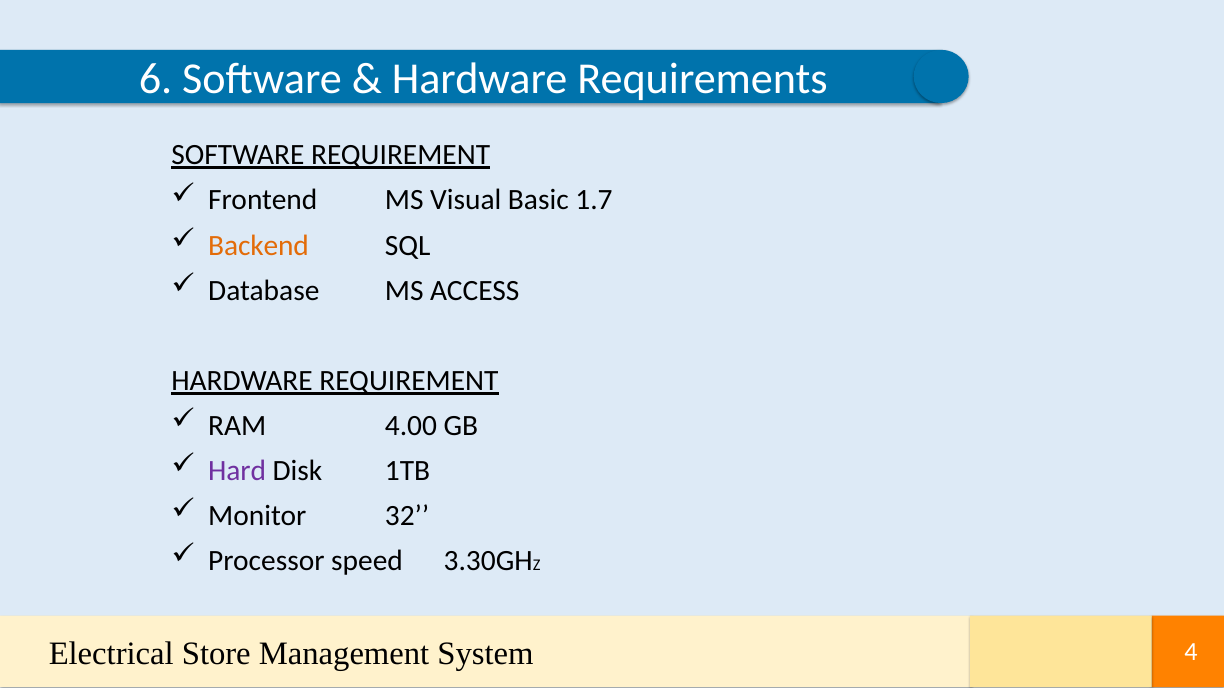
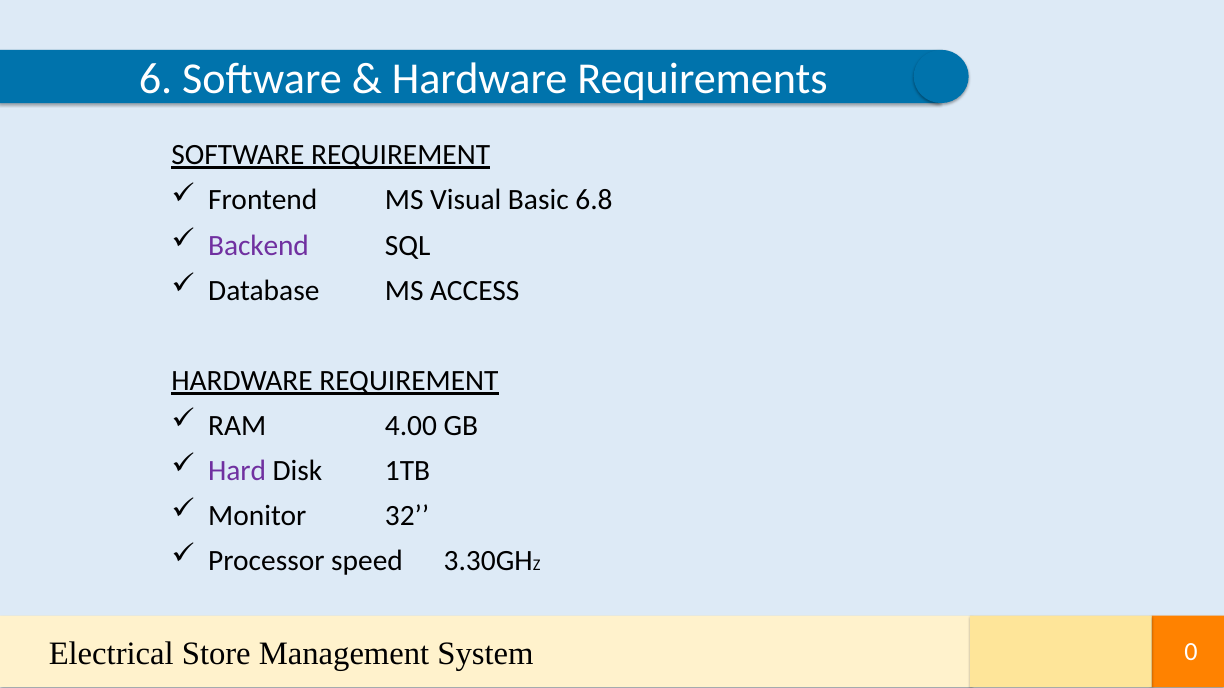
1.7: 1.7 -> 6.8
Backend colour: orange -> purple
4: 4 -> 0
